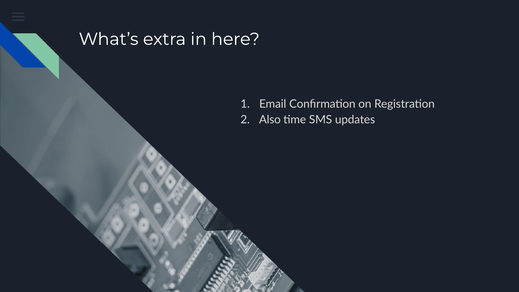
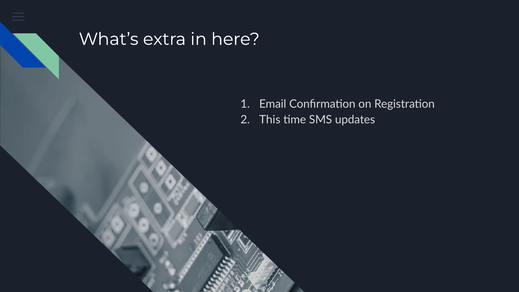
Also: Also -> This
